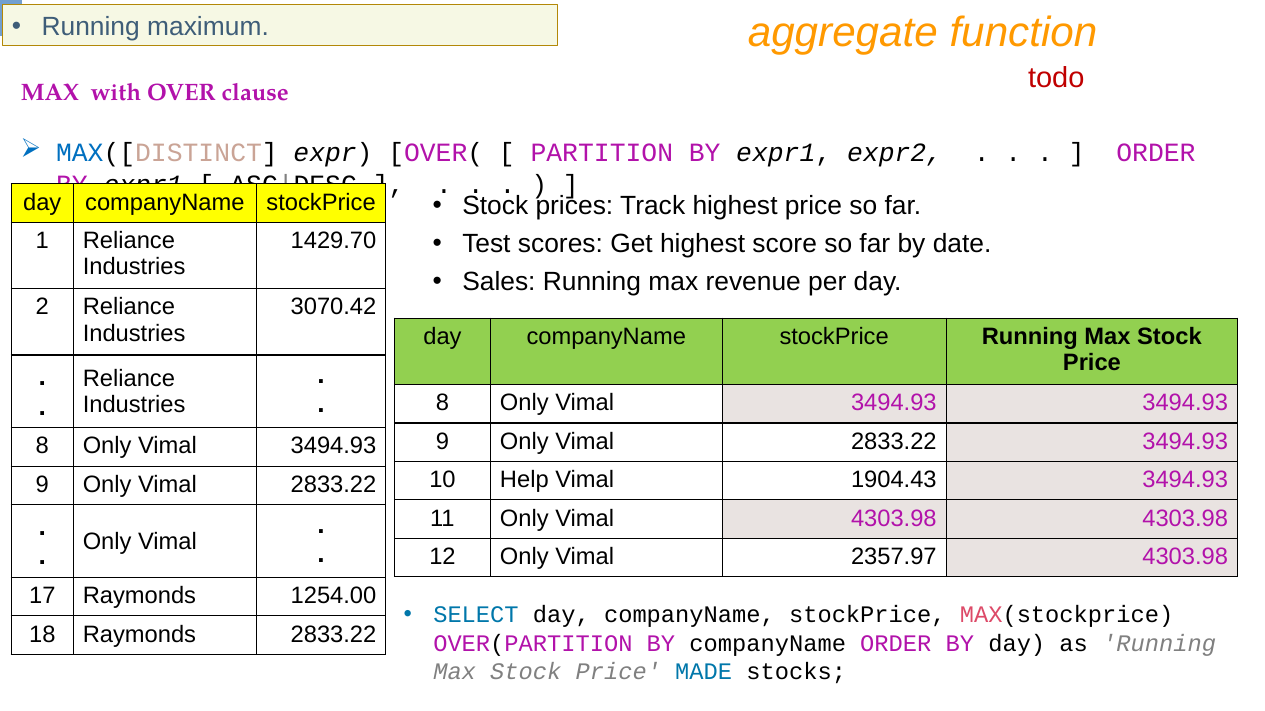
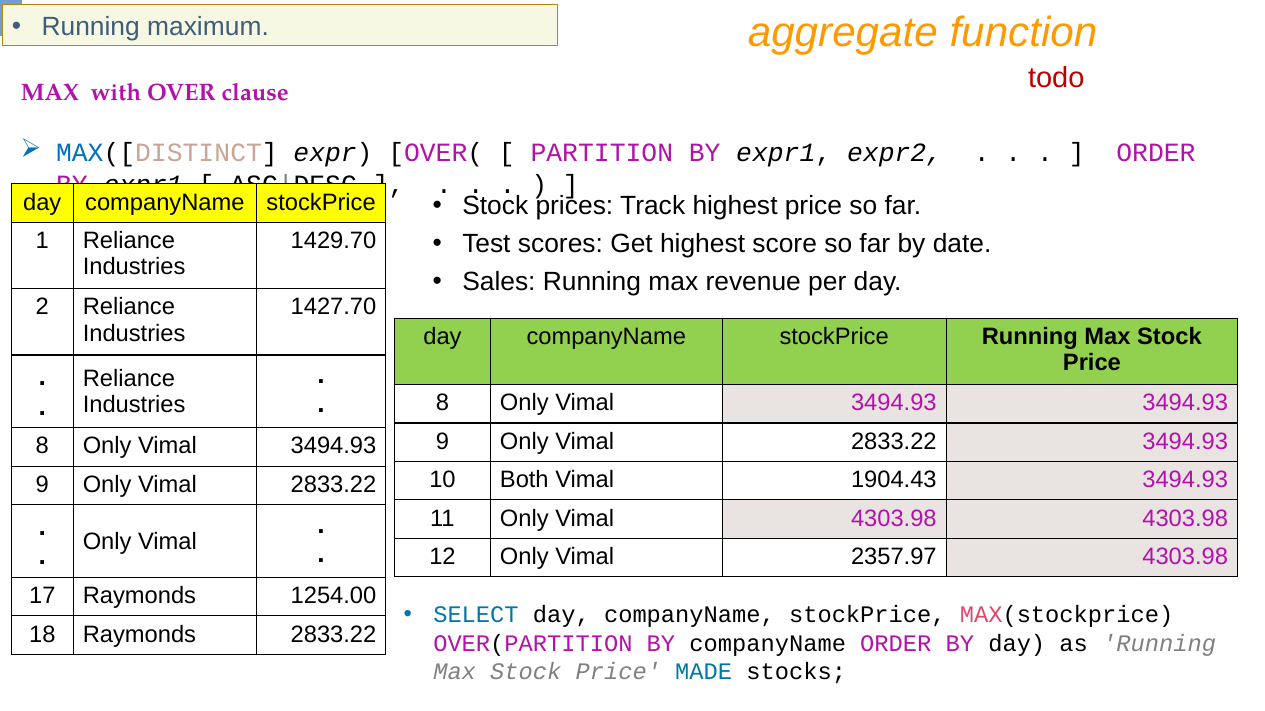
3070.42: 3070.42 -> 1427.70
Help: Help -> Both
